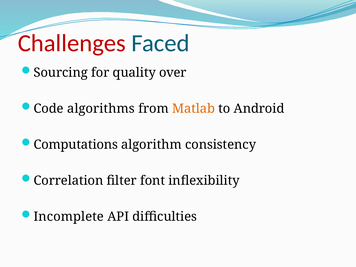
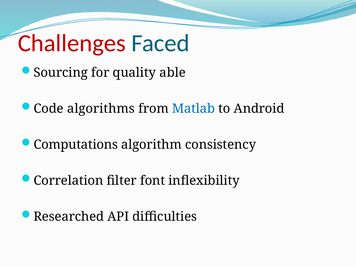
over: over -> able
Matlab colour: orange -> blue
Incomplete: Incomplete -> Researched
